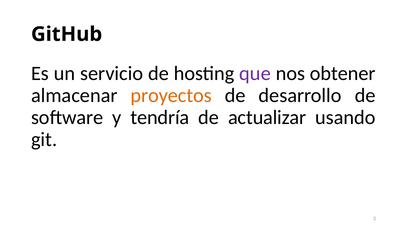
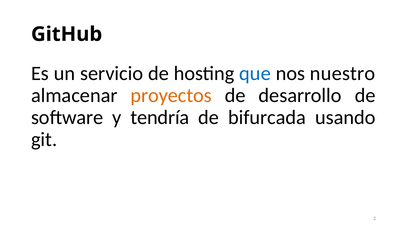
que colour: purple -> blue
obtener: obtener -> nuestro
actualizar: actualizar -> bifurcada
